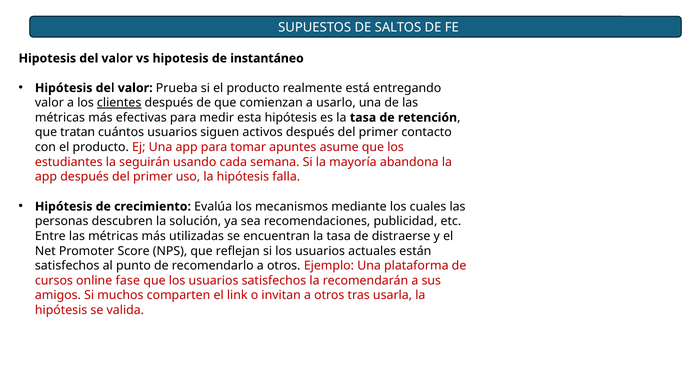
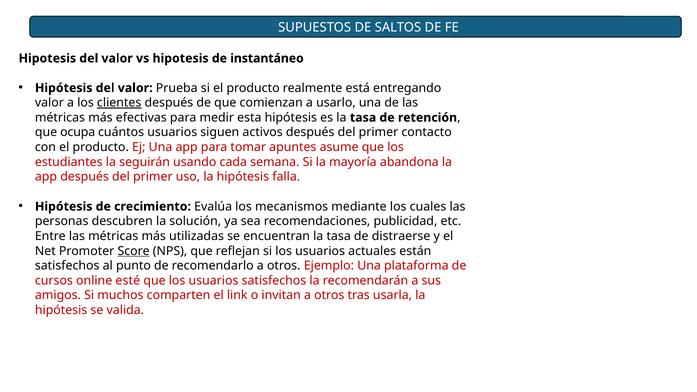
tratan: tratan -> ocupa
Score underline: none -> present
fase: fase -> esté
